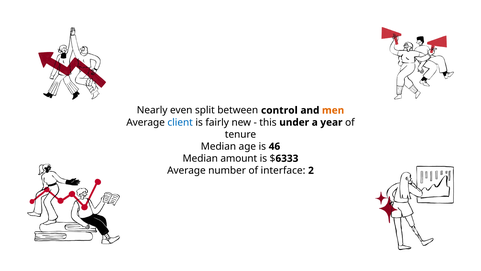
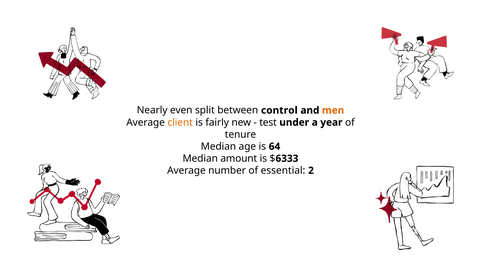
client colour: blue -> orange
this: this -> test
46: 46 -> 64
interface: interface -> essential
